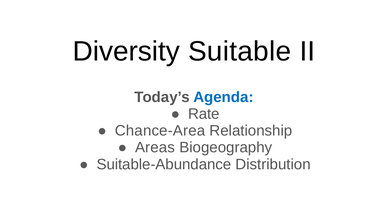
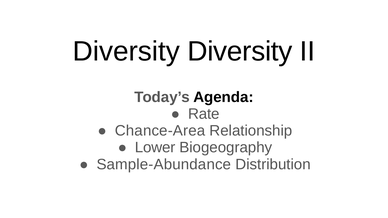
Diversity Suitable: Suitable -> Diversity
Agenda colour: blue -> black
Areas: Areas -> Lower
Suitable-Abundance: Suitable-Abundance -> Sample-Abundance
